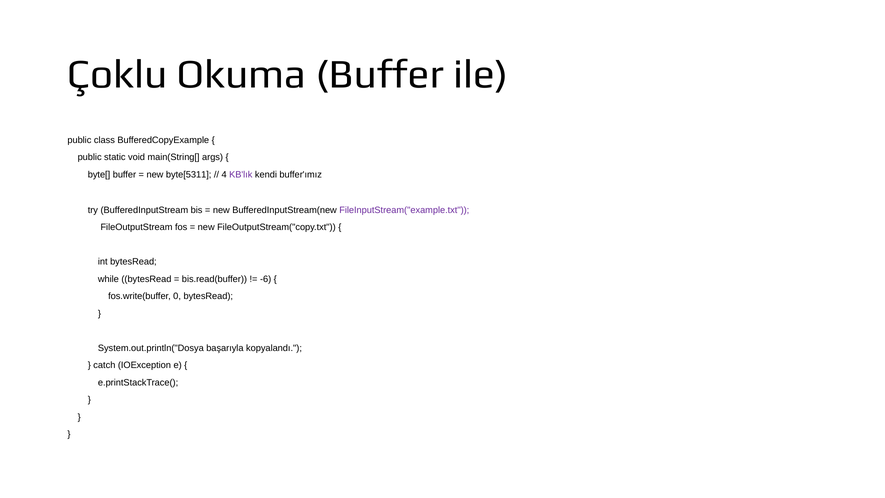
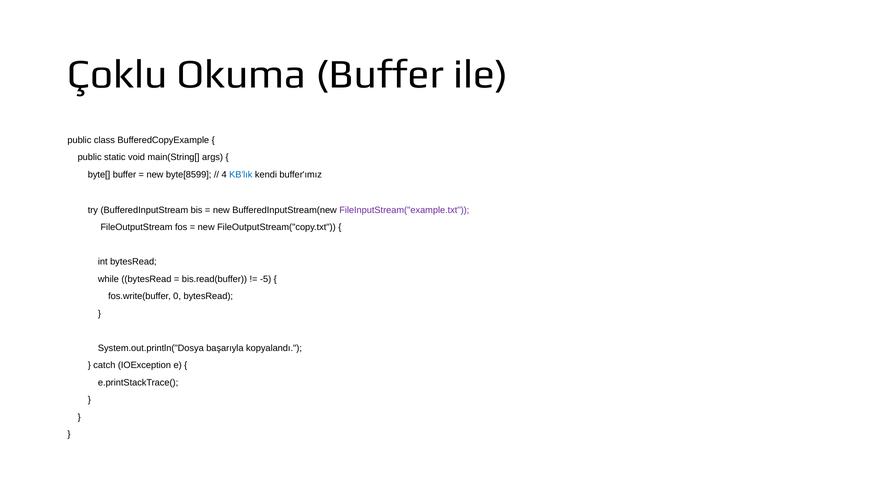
byte[5311: byte[5311 -> byte[8599
KB'lık colour: purple -> blue
-6: -6 -> -5
